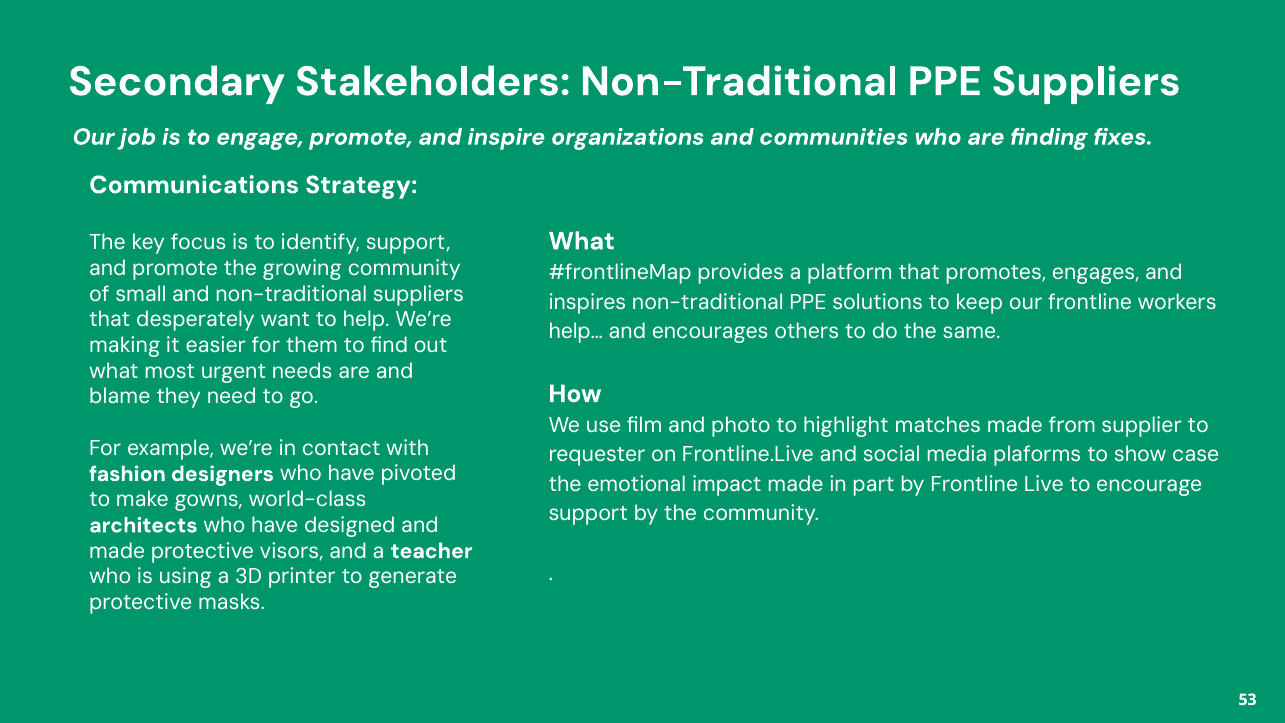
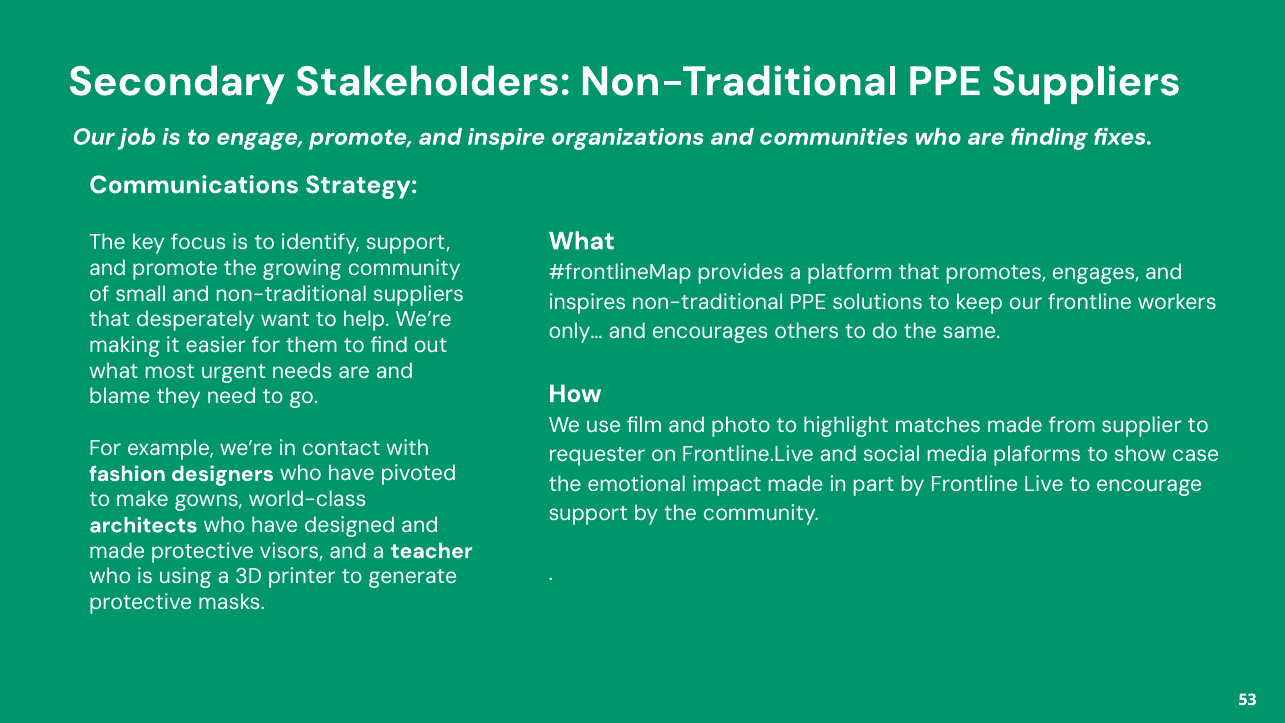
help…: help… -> only…
